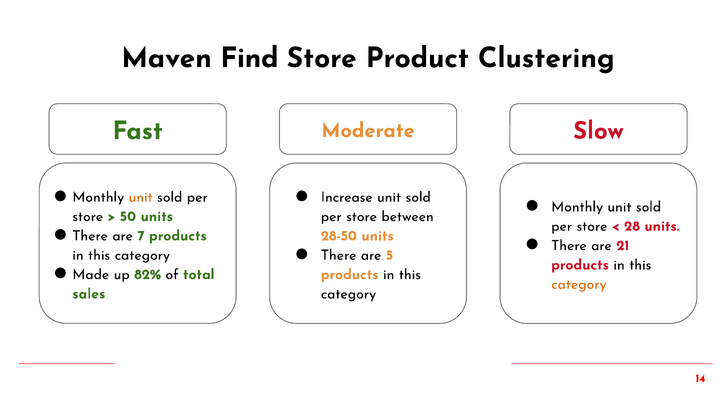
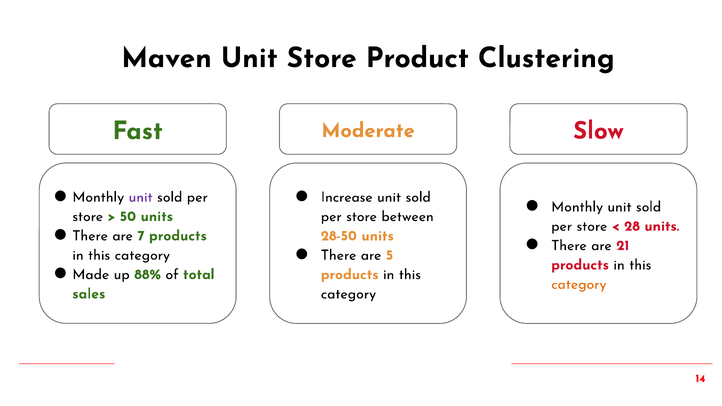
Maven Find: Find -> Unit
unit at (141, 197) colour: orange -> purple
82%: 82% -> 88%
